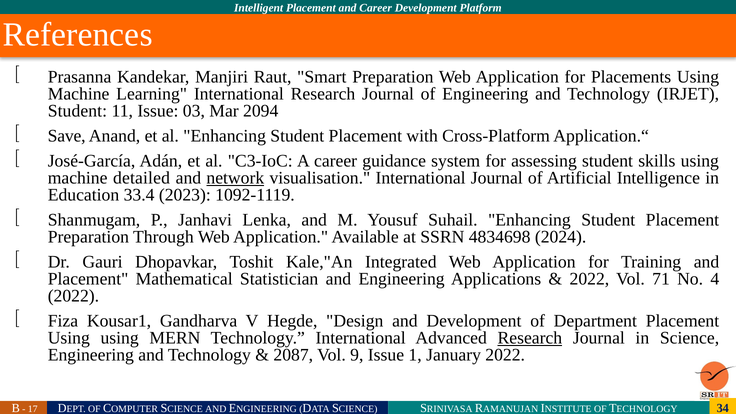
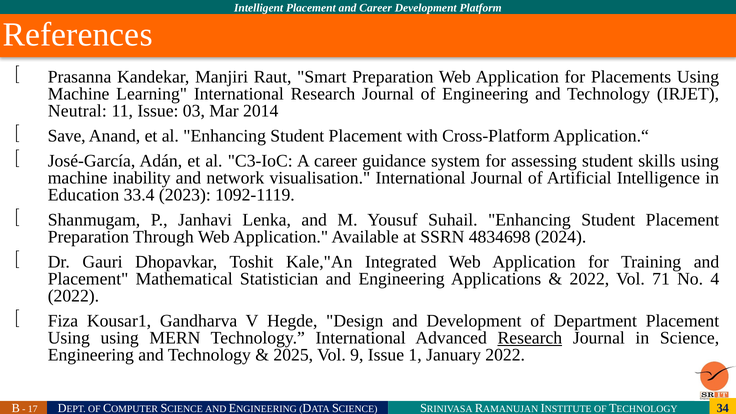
Student at (77, 111): Student -> Neutral
2094: 2094 -> 2014
detailed: detailed -> inability
network underline: present -> none
2087: 2087 -> 2025
